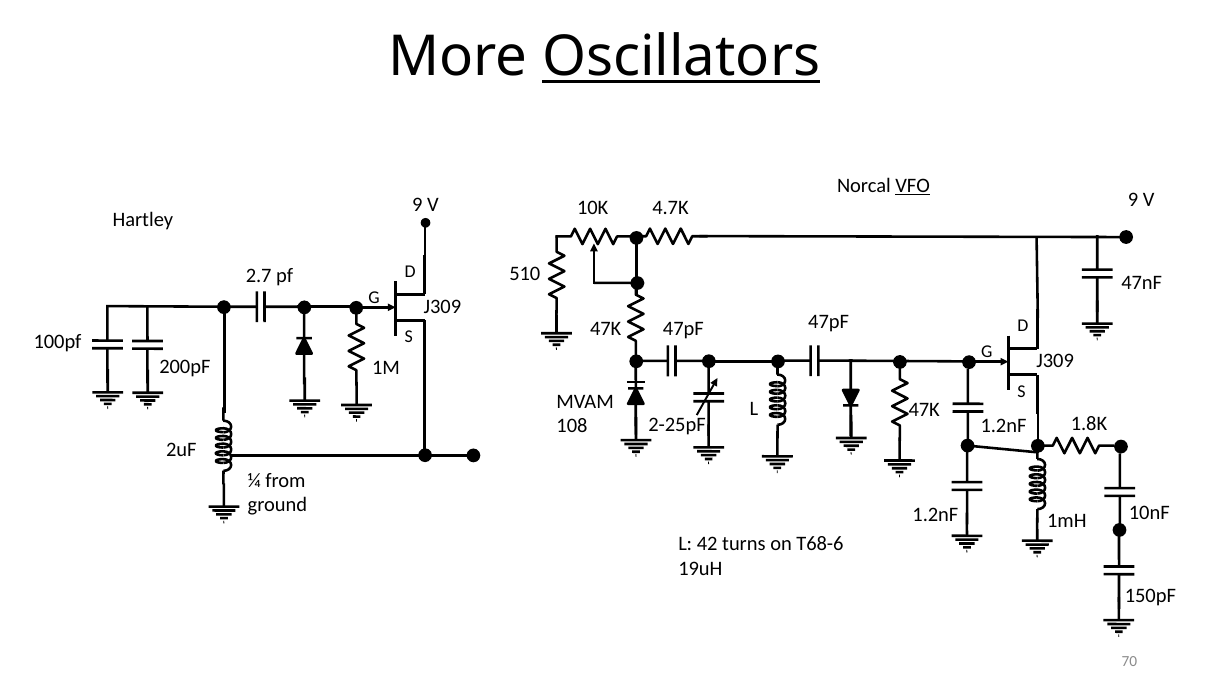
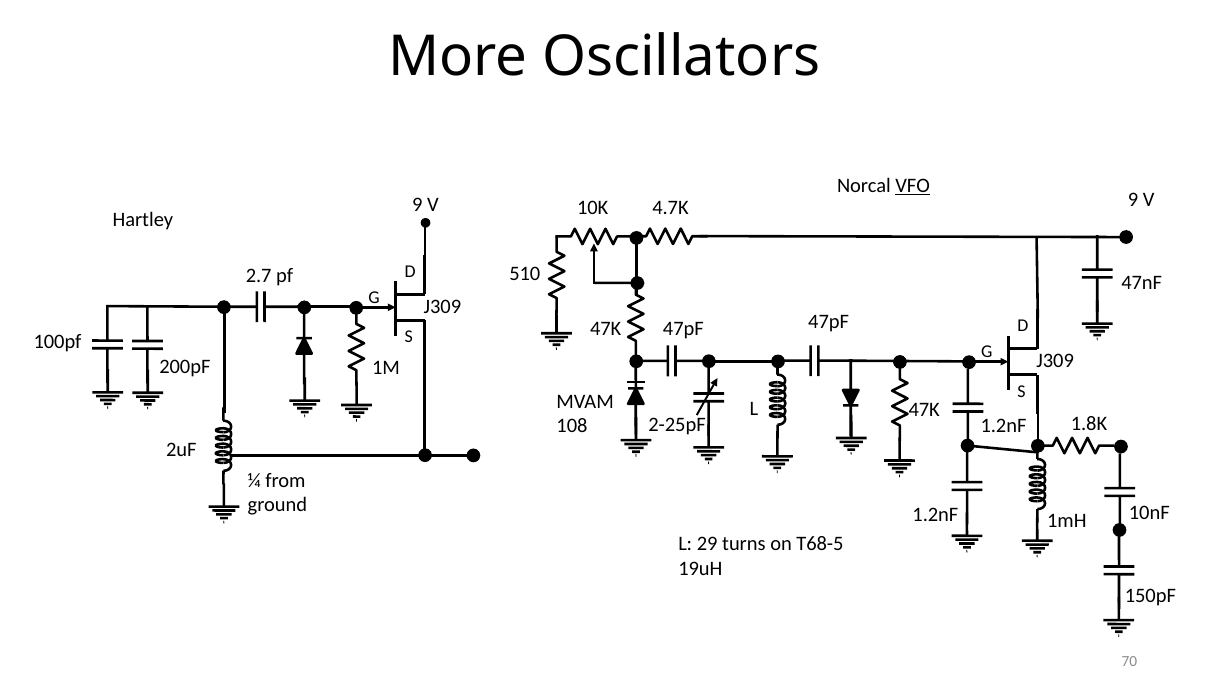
Oscillators underline: present -> none
42: 42 -> 29
T68-6: T68-6 -> T68-5
